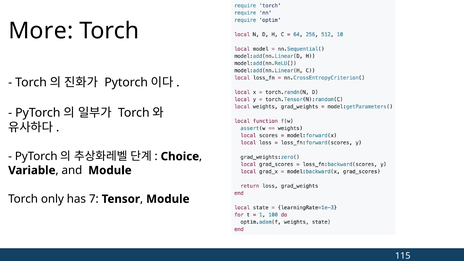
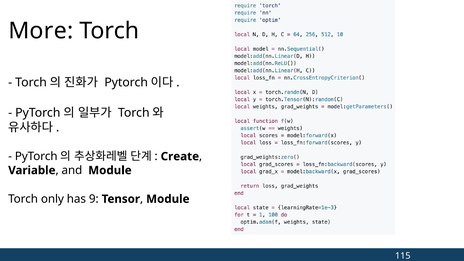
Choice: Choice -> Create
7: 7 -> 9
